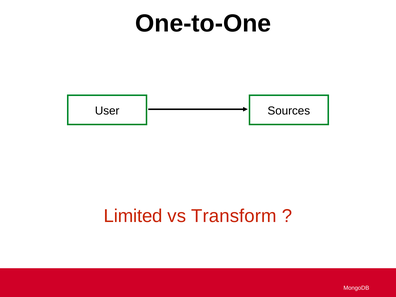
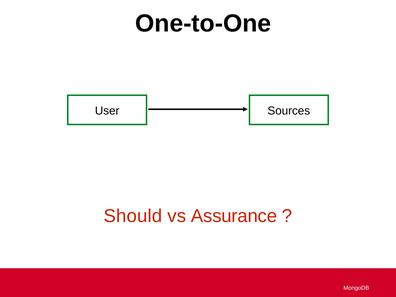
Limited: Limited -> Should
Transform: Transform -> Assurance
